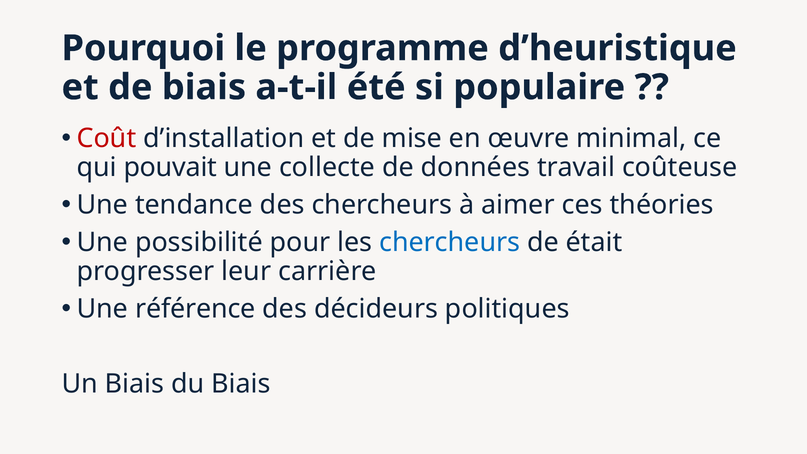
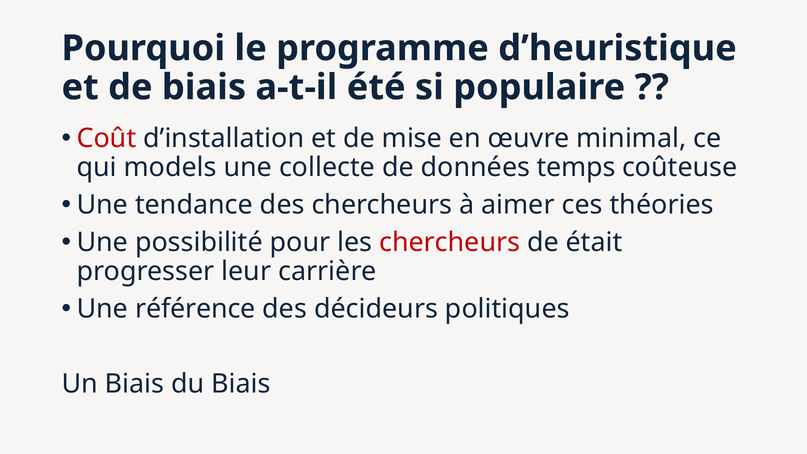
pouvait: pouvait -> models
travail: travail -> temps
chercheurs at (450, 242) colour: blue -> red
